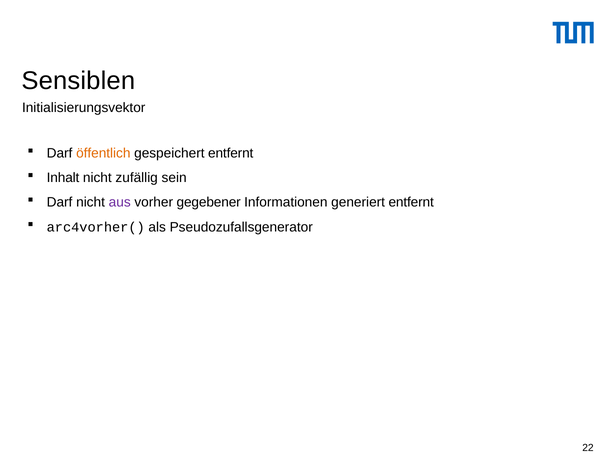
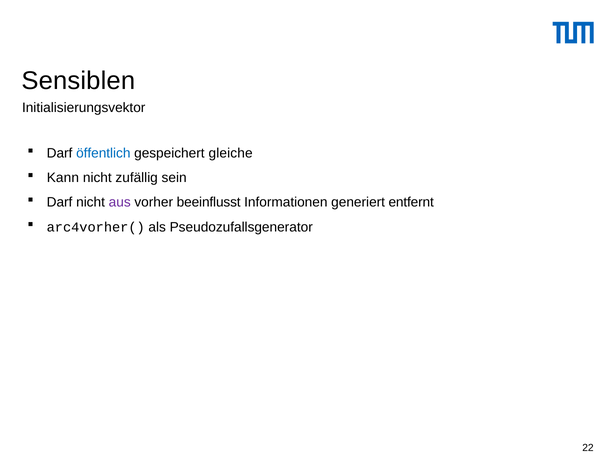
öffentlich colour: orange -> blue
gespeichert entfernt: entfernt -> gleiche
Inhalt: Inhalt -> Kann
gegebener: gegebener -> beeinflusst
